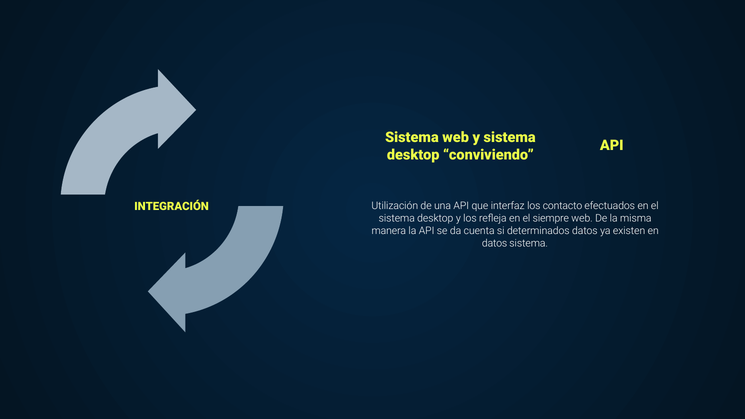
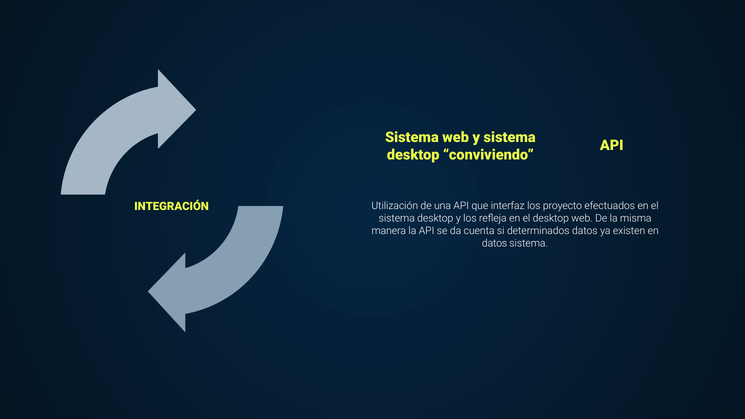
contacto: contacto -> proyecto
el siempre: siempre -> desktop
